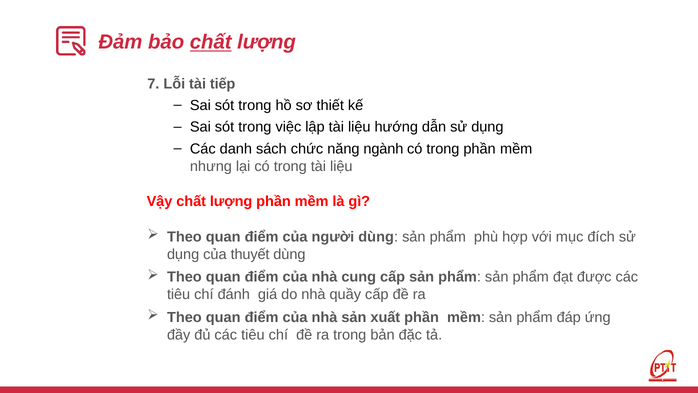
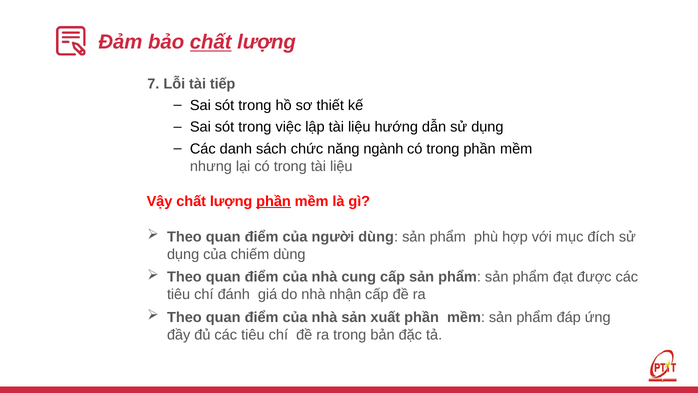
phần at (274, 201) underline: none -> present
thuyết: thuyết -> chiếm
quầy: quầy -> nhận
